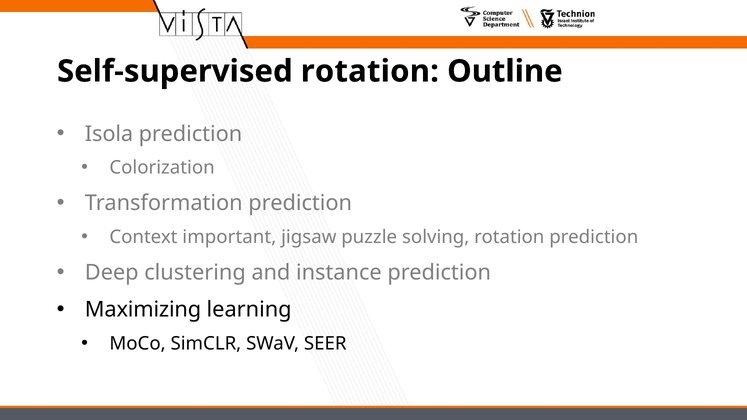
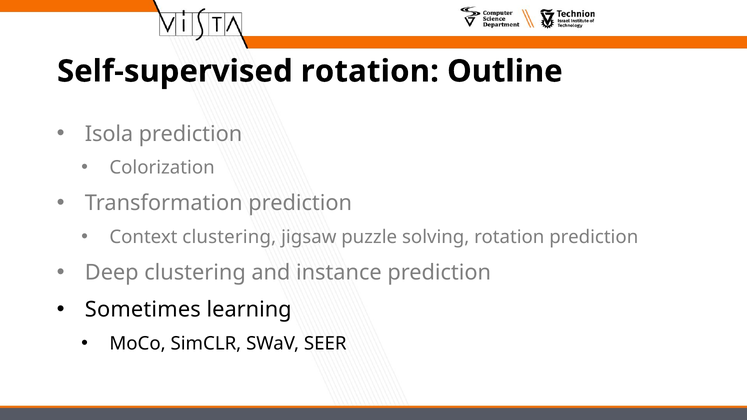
Context important: important -> clustering
Maximizing: Maximizing -> Sometimes
